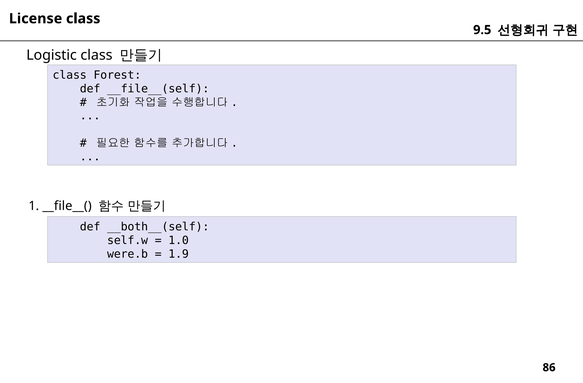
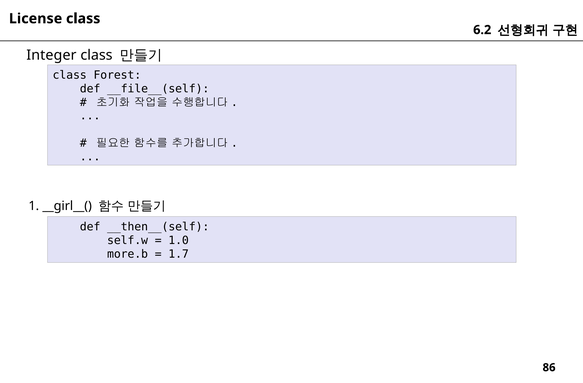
9.5: 9.5 -> 6.2
Logistic: Logistic -> Integer
__file__(: __file__( -> __girl__(
__both__(self: __both__(self -> __then__(self
were.b: were.b -> more.b
1.9: 1.9 -> 1.7
